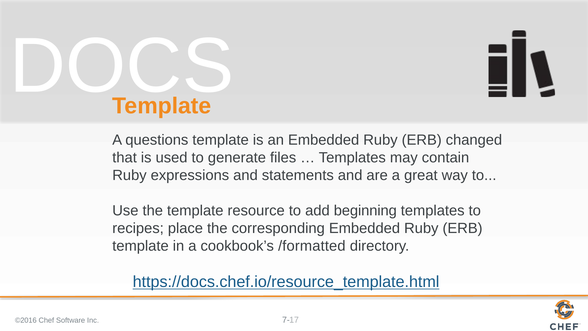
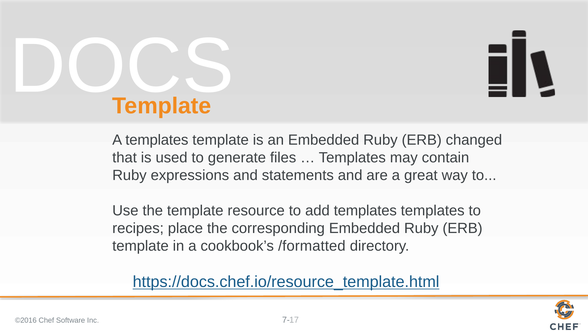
A questions: questions -> templates
add beginning: beginning -> templates
